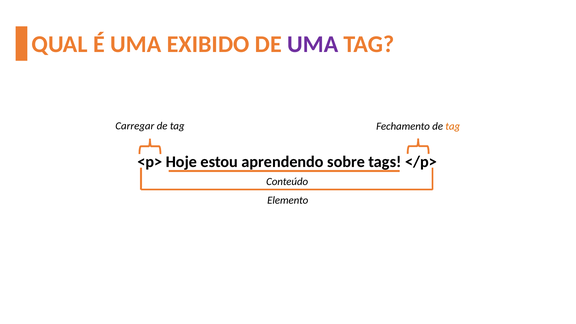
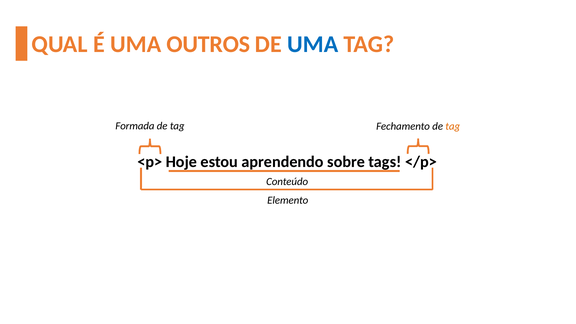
EXIBIDO: EXIBIDO -> OUTROS
UMA at (313, 44) colour: purple -> blue
Carregar: Carregar -> Formada
